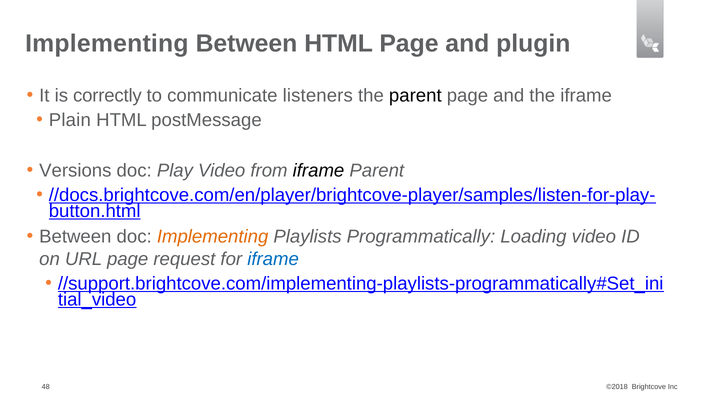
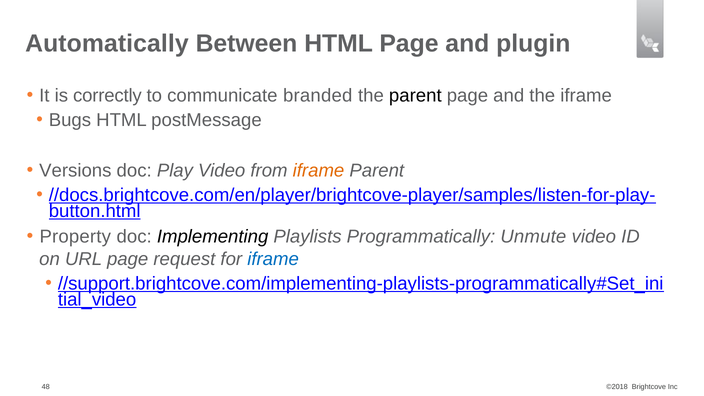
Implementing at (107, 43): Implementing -> Automatically
listeners: listeners -> branded
Plain: Plain -> Bugs
iframe at (319, 170) colour: black -> orange
Between at (75, 237): Between -> Property
Implementing at (213, 237) colour: orange -> black
Loading: Loading -> Unmute
